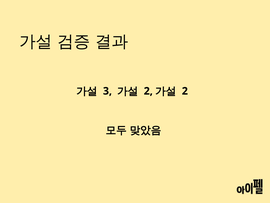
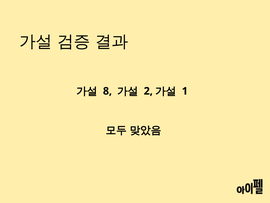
3: 3 -> 8
2 at (185, 91): 2 -> 1
